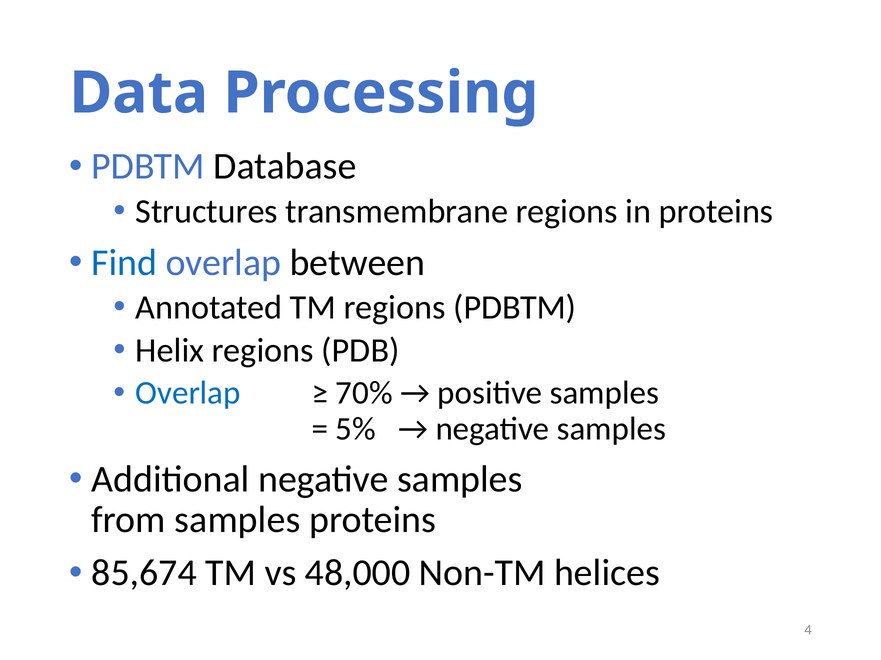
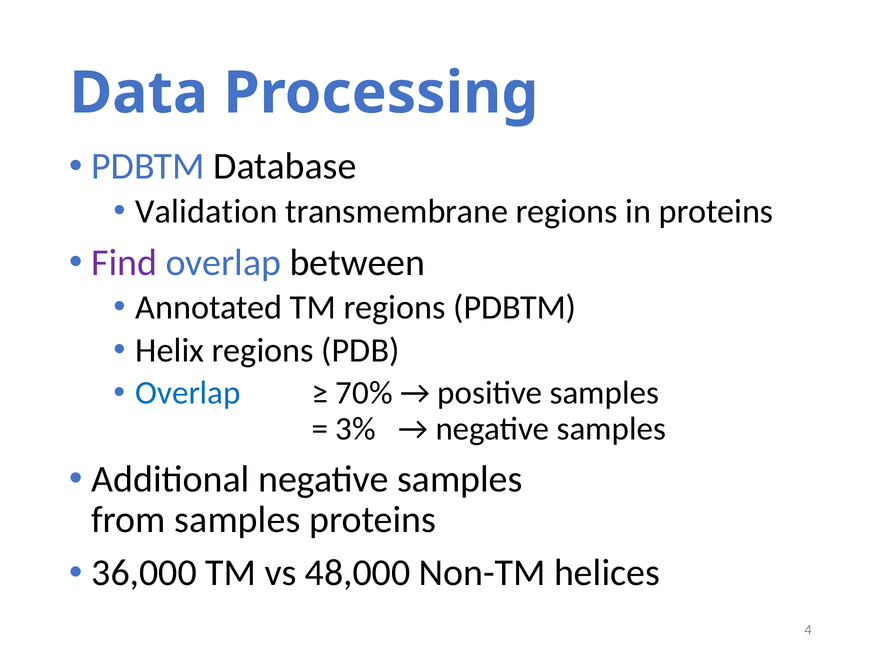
Structures: Structures -> Validation
Find colour: blue -> purple
5%: 5% -> 3%
85,674: 85,674 -> 36,000
